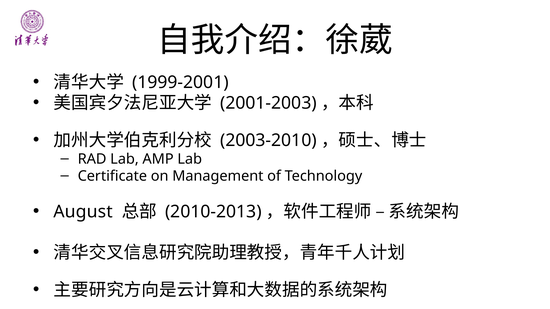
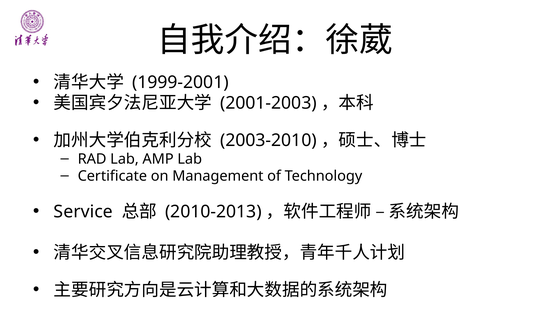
August: August -> Service
